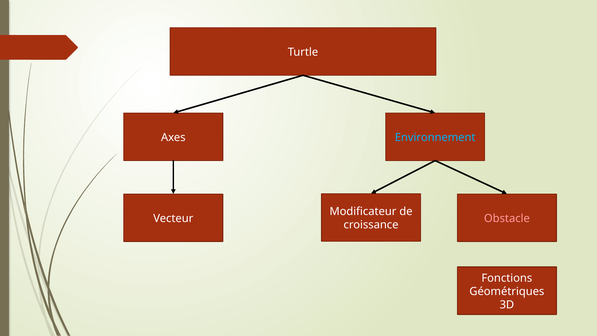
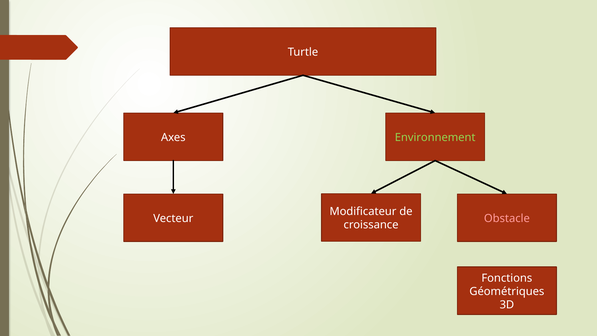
Environnement colour: light blue -> light green
